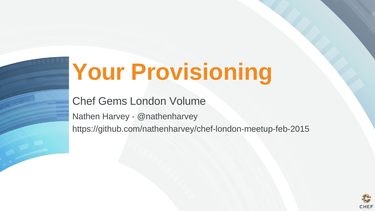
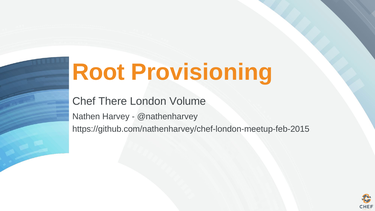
Your: Your -> Root
Gems: Gems -> There
